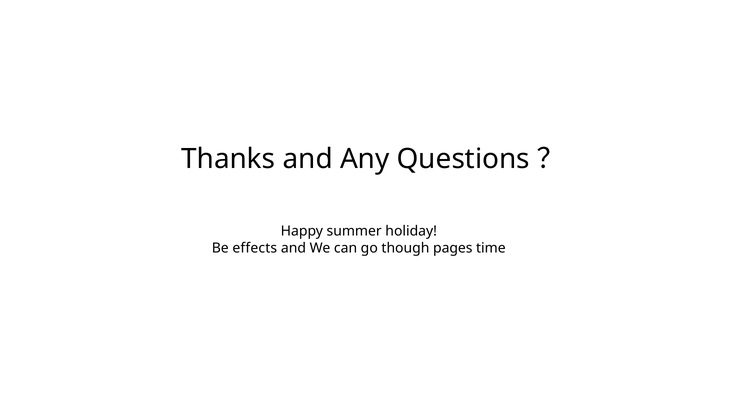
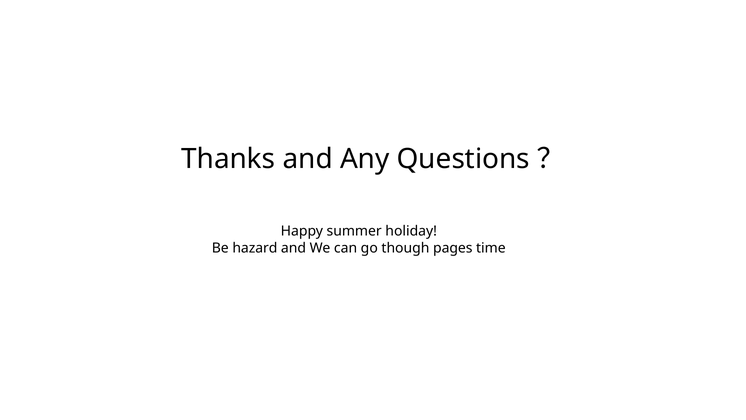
effects: effects -> hazard
